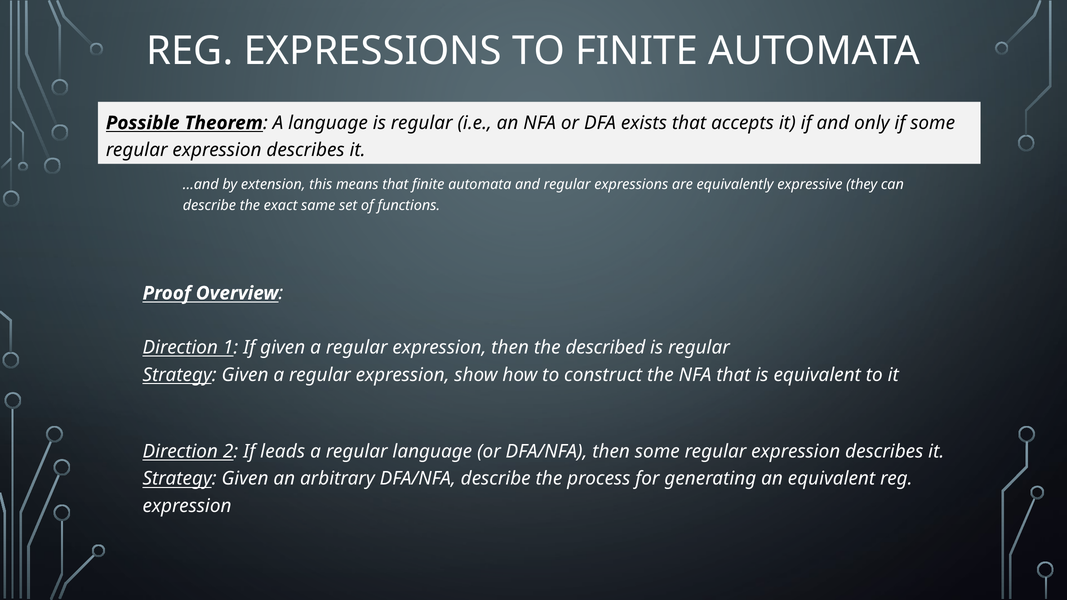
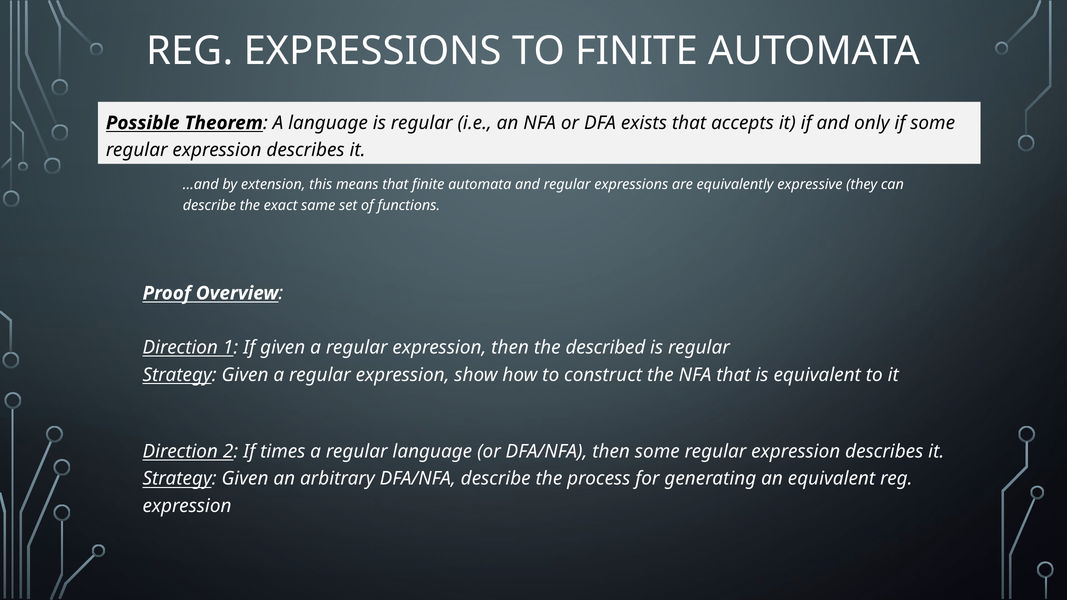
leads: leads -> times
